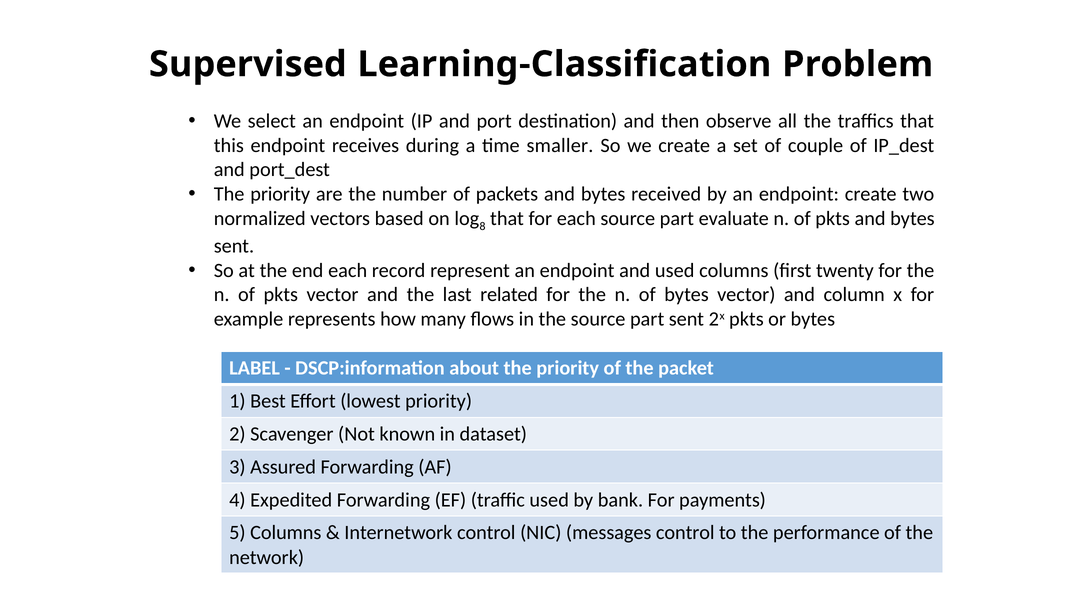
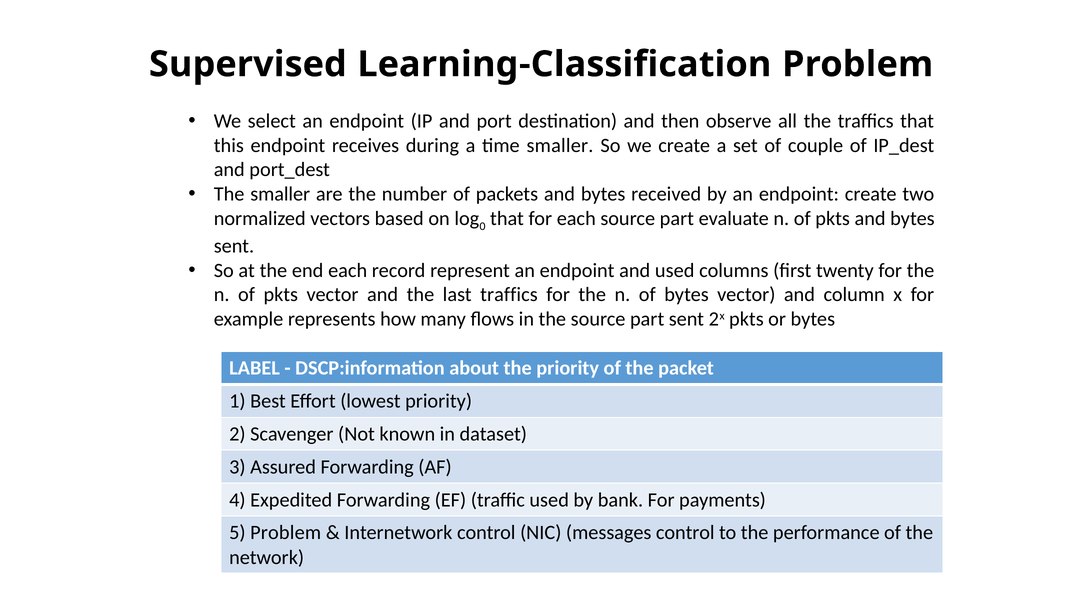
priority at (280, 194): priority -> smaller
8: 8 -> 0
last related: related -> traffics
5 Columns: Columns -> Problem
